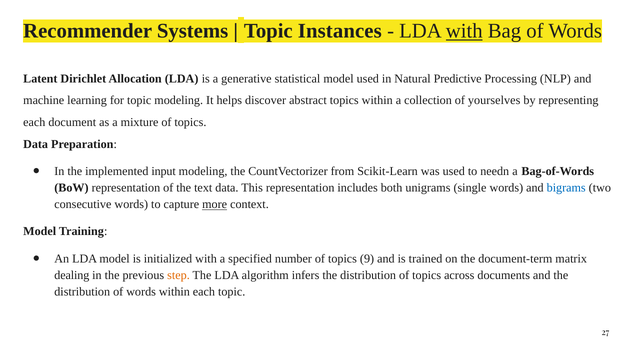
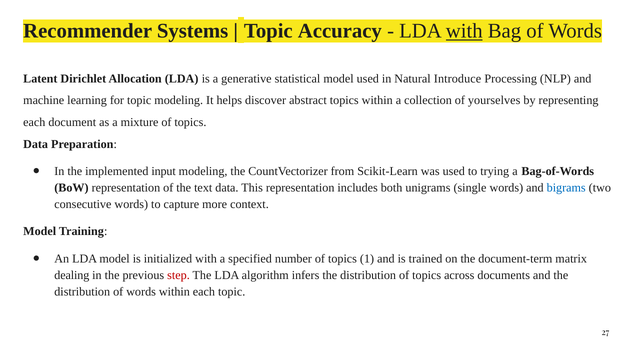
Instances: Instances -> Accuracy
Predictive: Predictive -> Introduce
needn: needn -> trying
more underline: present -> none
9: 9 -> 1
step colour: orange -> red
